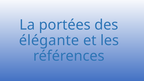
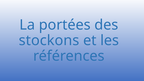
élégante: élégante -> stockons
